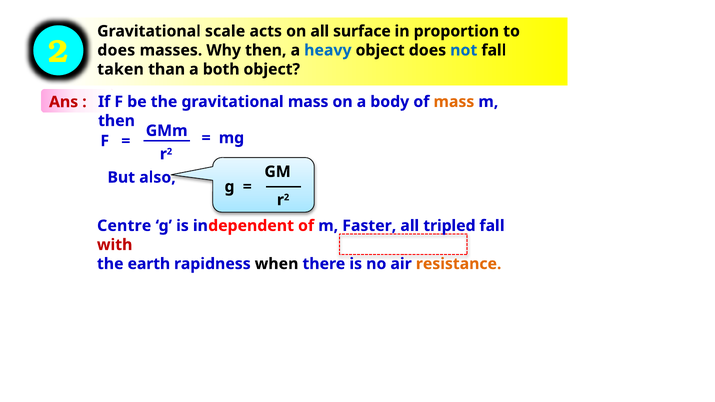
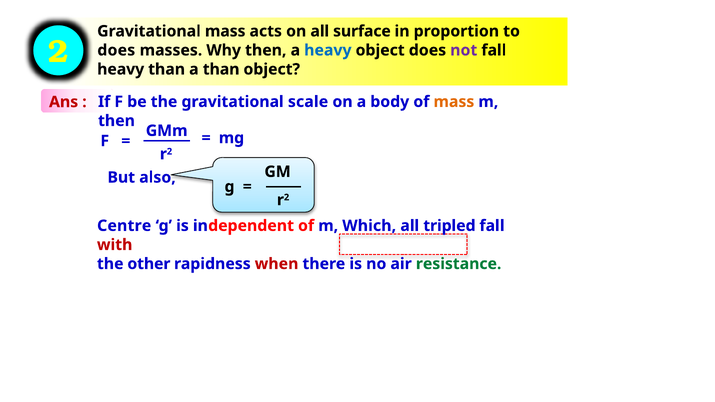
Gravitational scale: scale -> mass
not colour: blue -> purple
taken at (121, 69): taken -> heavy
a both: both -> than
gravitational mass: mass -> scale
Faster: Faster -> Which
earth: earth -> other
when colour: black -> red
resistance colour: orange -> green
